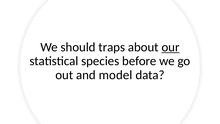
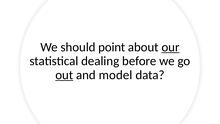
traps: traps -> point
species: species -> dealing
out underline: none -> present
